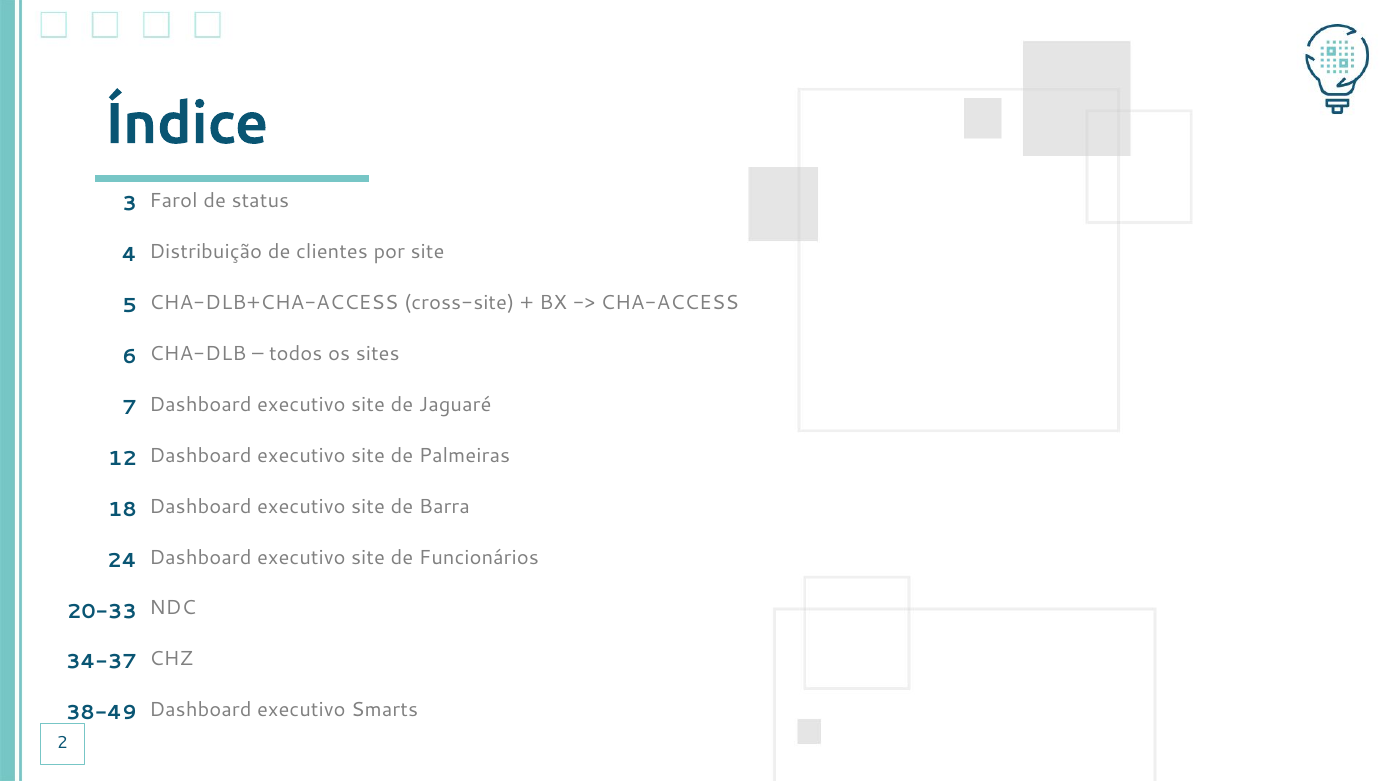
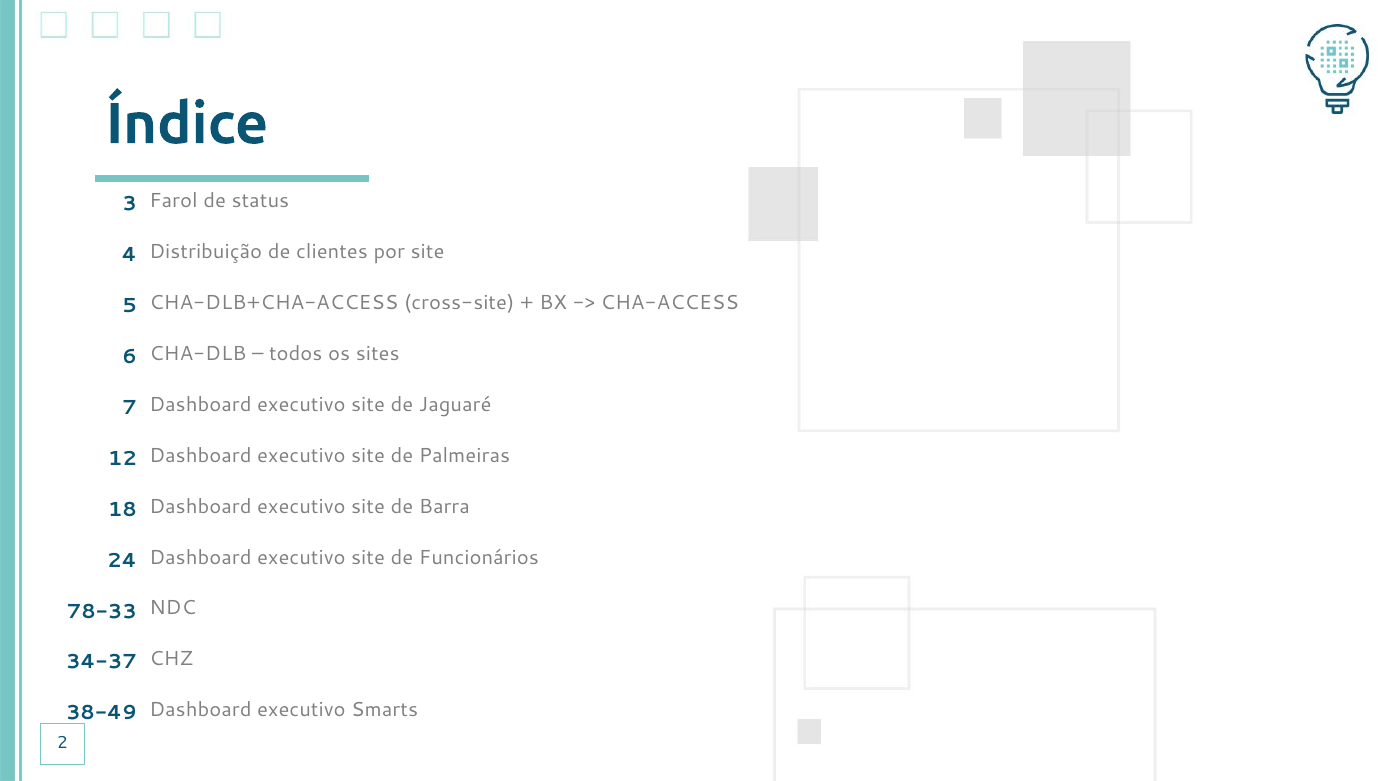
20-33: 20-33 -> 78-33
